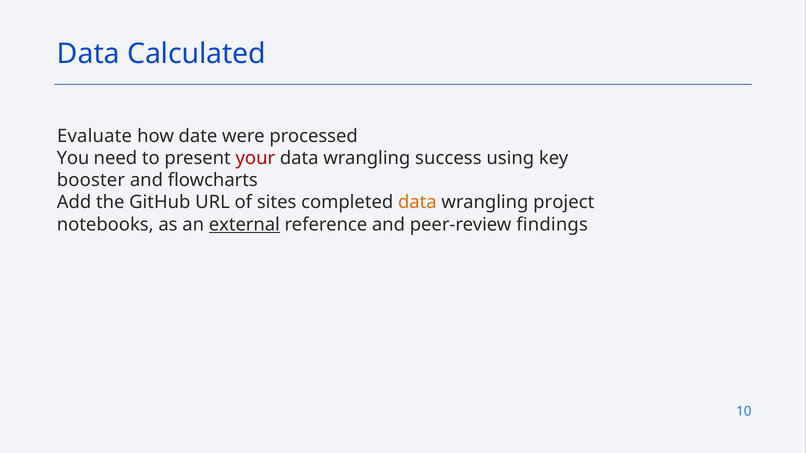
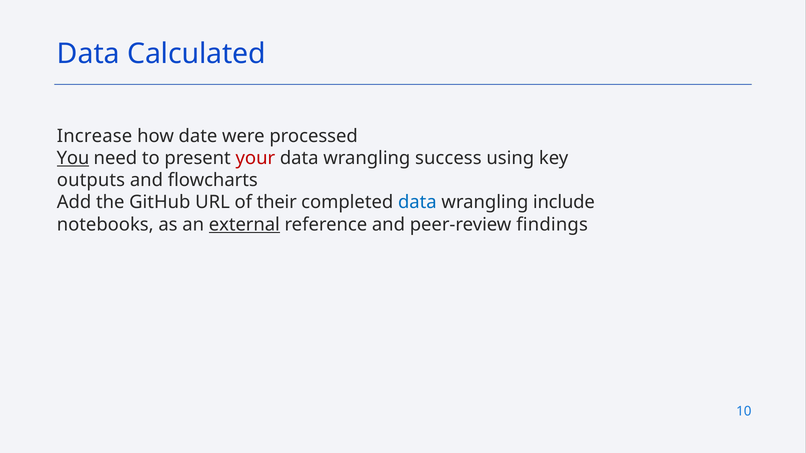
Evaluate: Evaluate -> Increase
You underline: none -> present
booster: booster -> outputs
sites: sites -> their
data at (417, 203) colour: orange -> blue
project: project -> include
